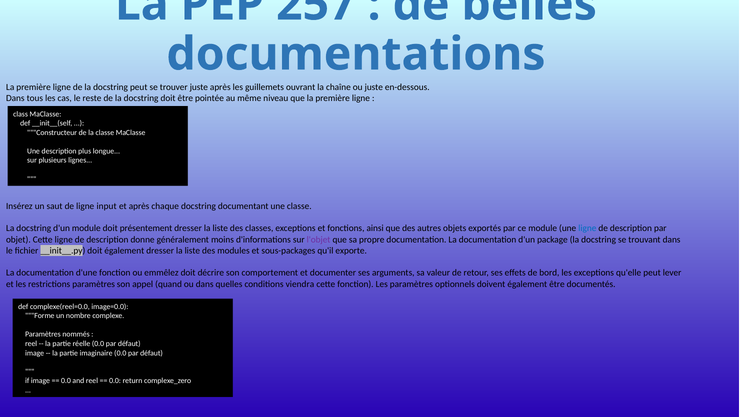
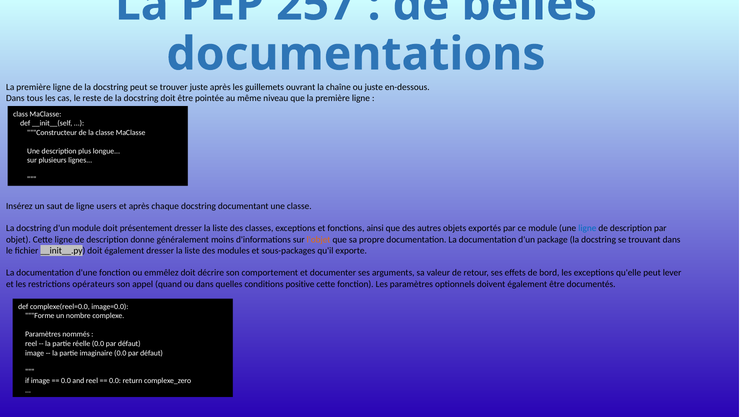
input: input -> users
l'objet colour: purple -> orange
restrictions paramètres: paramètres -> opérateurs
viendra: viendra -> positive
